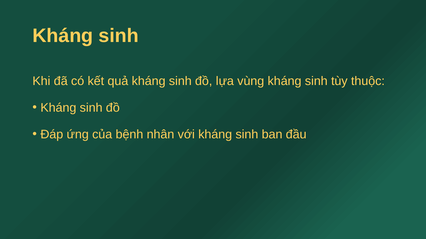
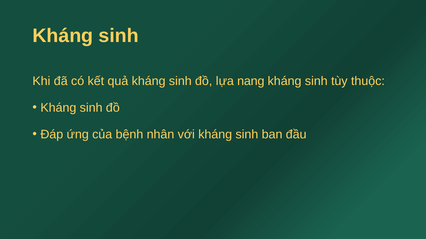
vùng: vùng -> nang
